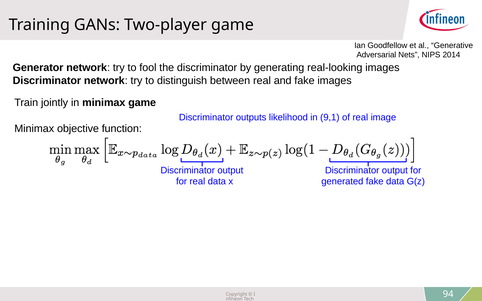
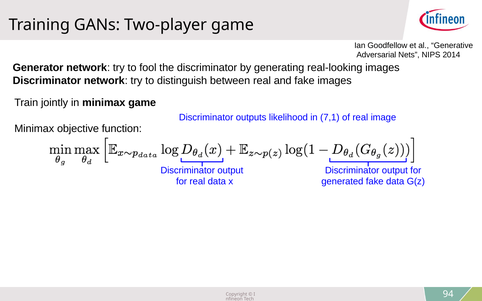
9,1: 9,1 -> 7,1
